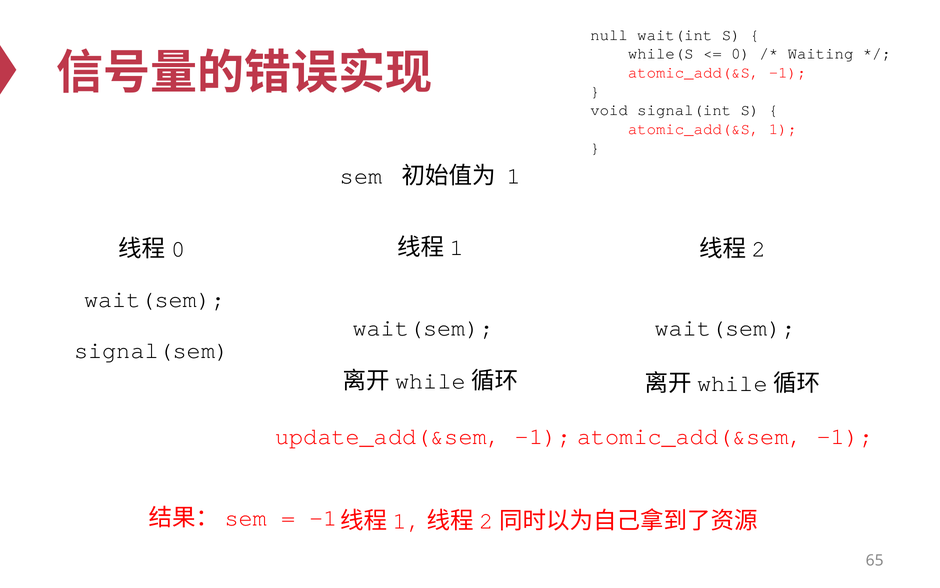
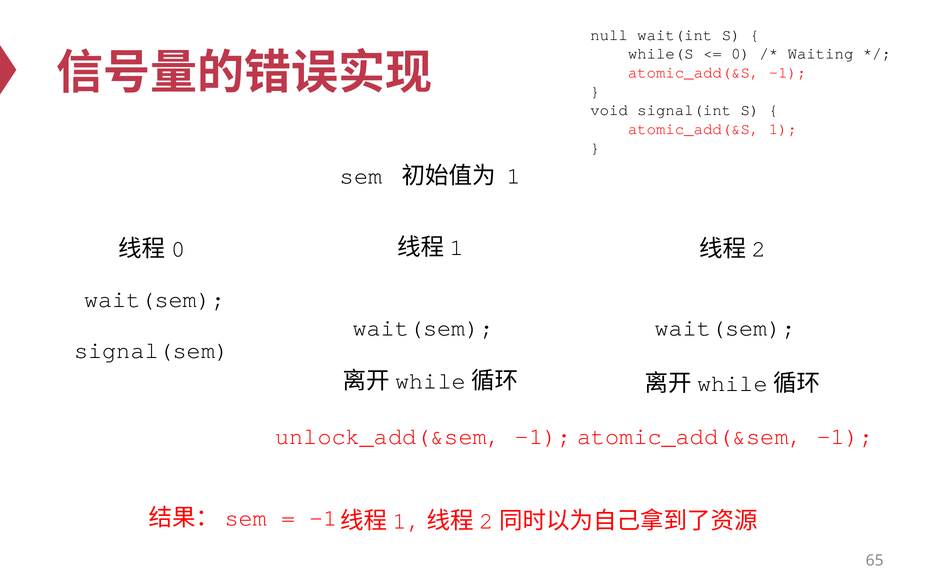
update_add(&sem: update_add(&sem -> unlock_add(&sem
